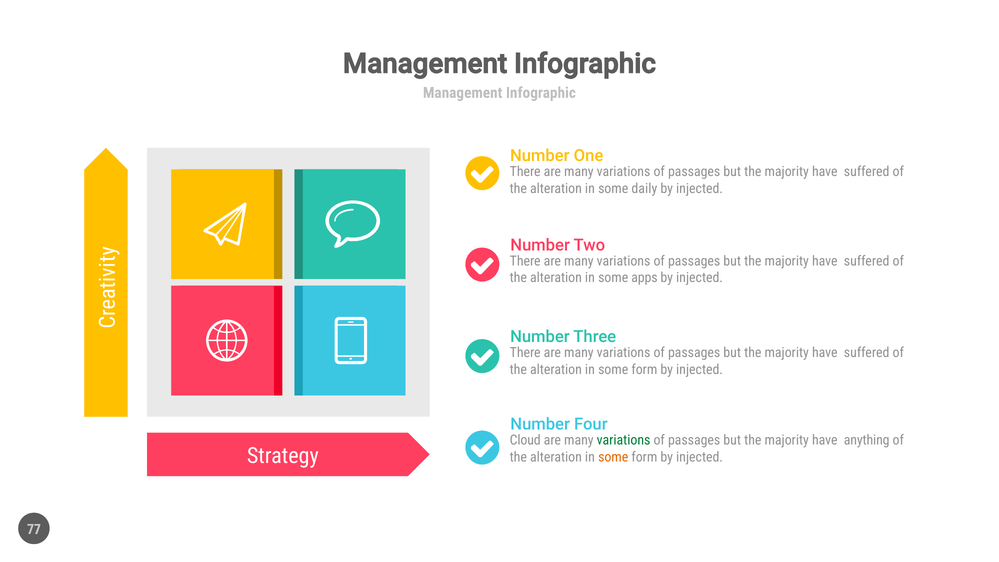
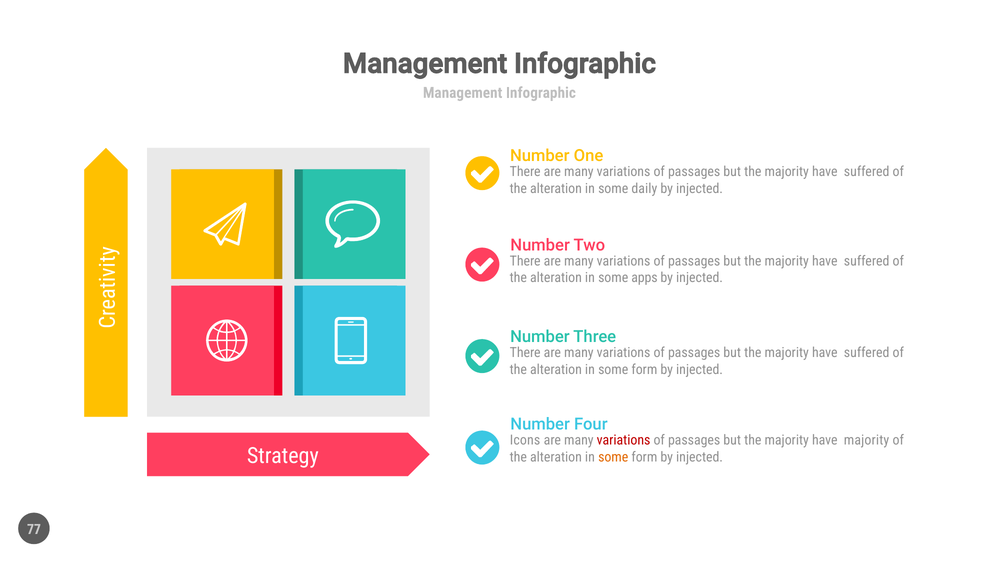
Cloud: Cloud -> Icons
variations at (624, 440) colour: green -> red
have anything: anything -> majority
